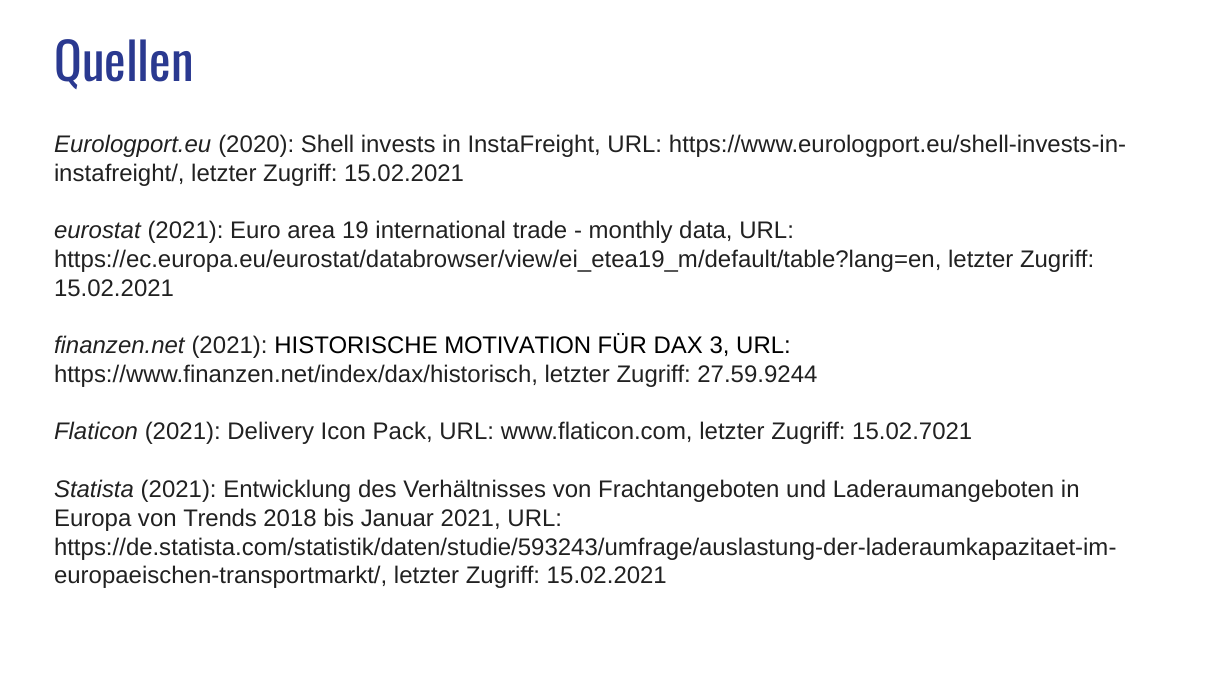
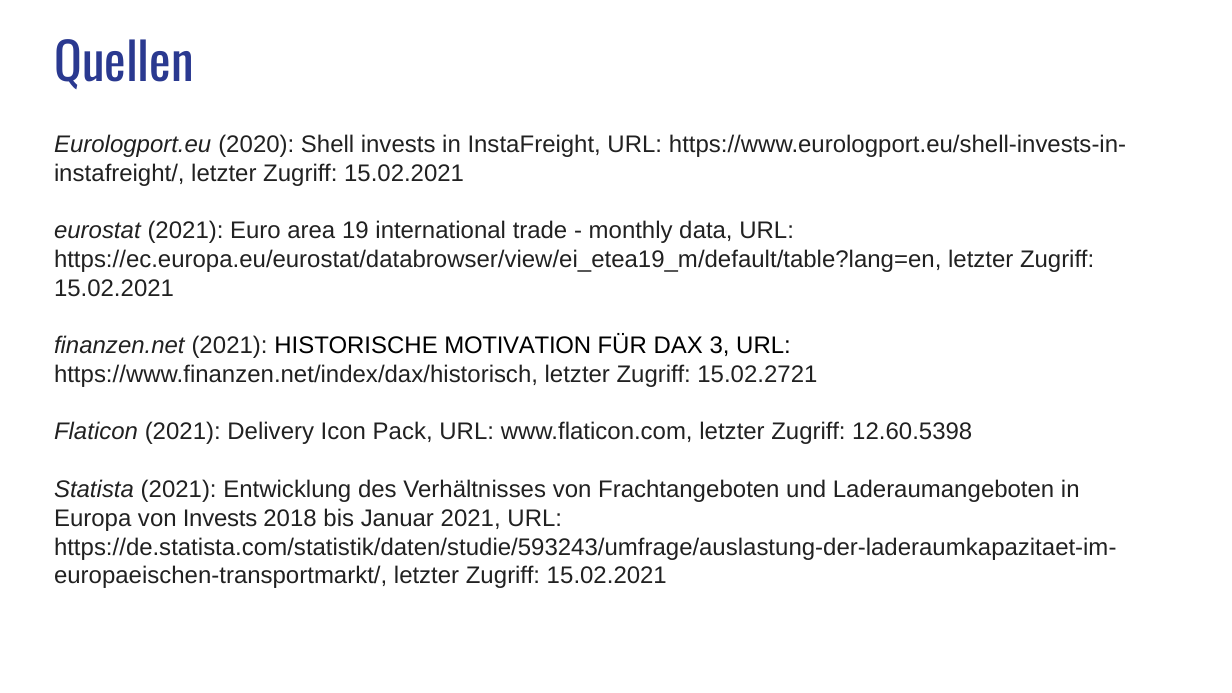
27.59.9244: 27.59.9244 -> 15.02.2721
15.02.7021: 15.02.7021 -> 12.60.5398
von Trends: Trends -> Invests
